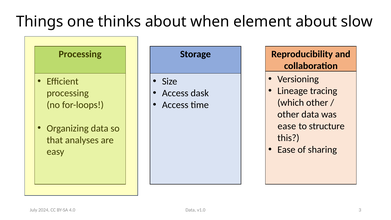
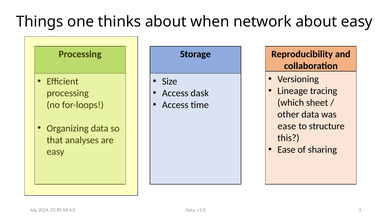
element: element -> network
about slow: slow -> easy
which other: other -> sheet
